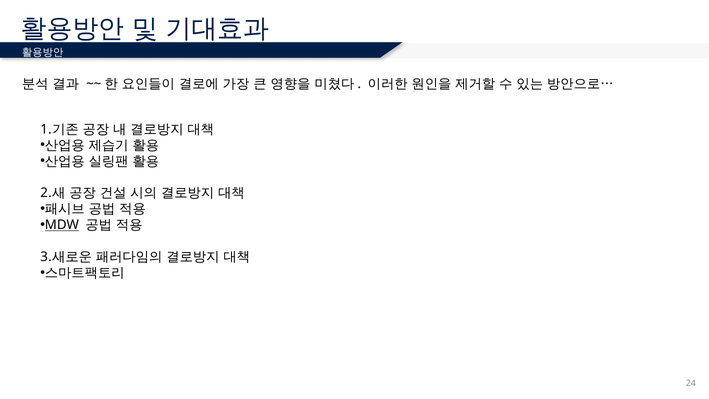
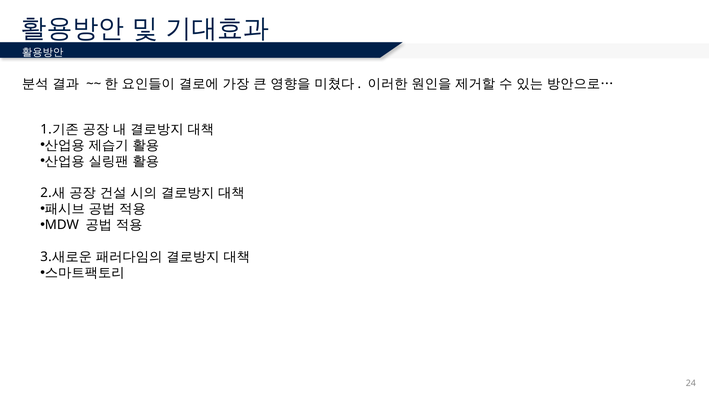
MDW underline: present -> none
